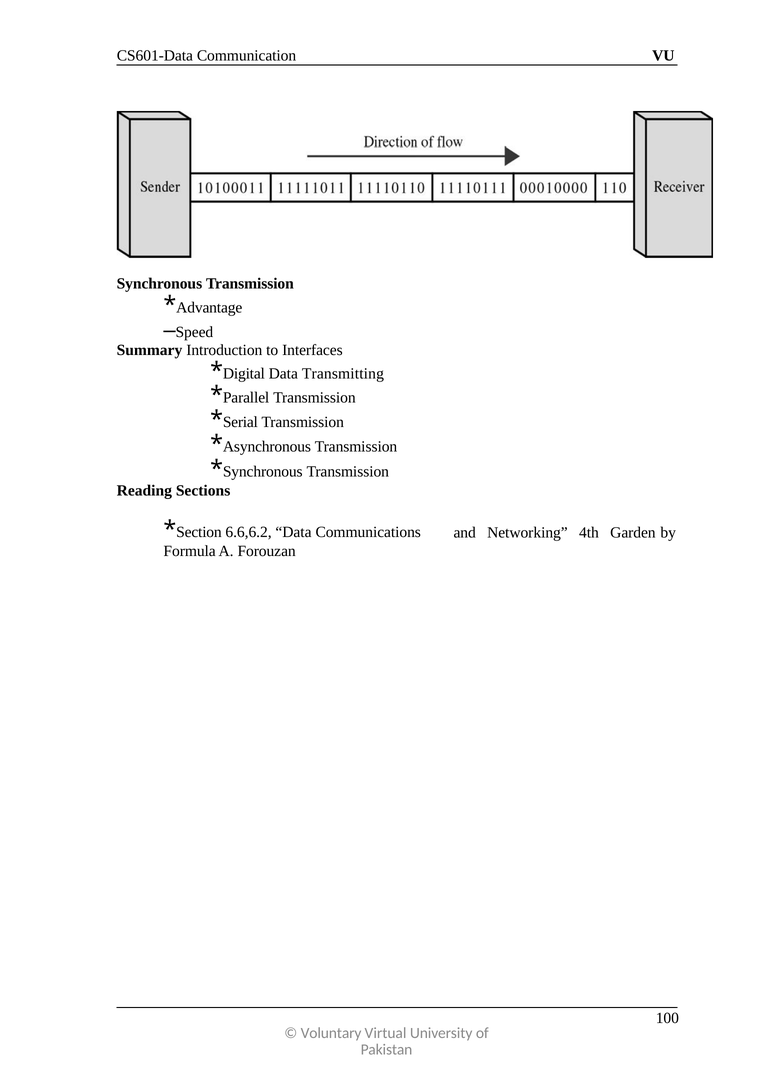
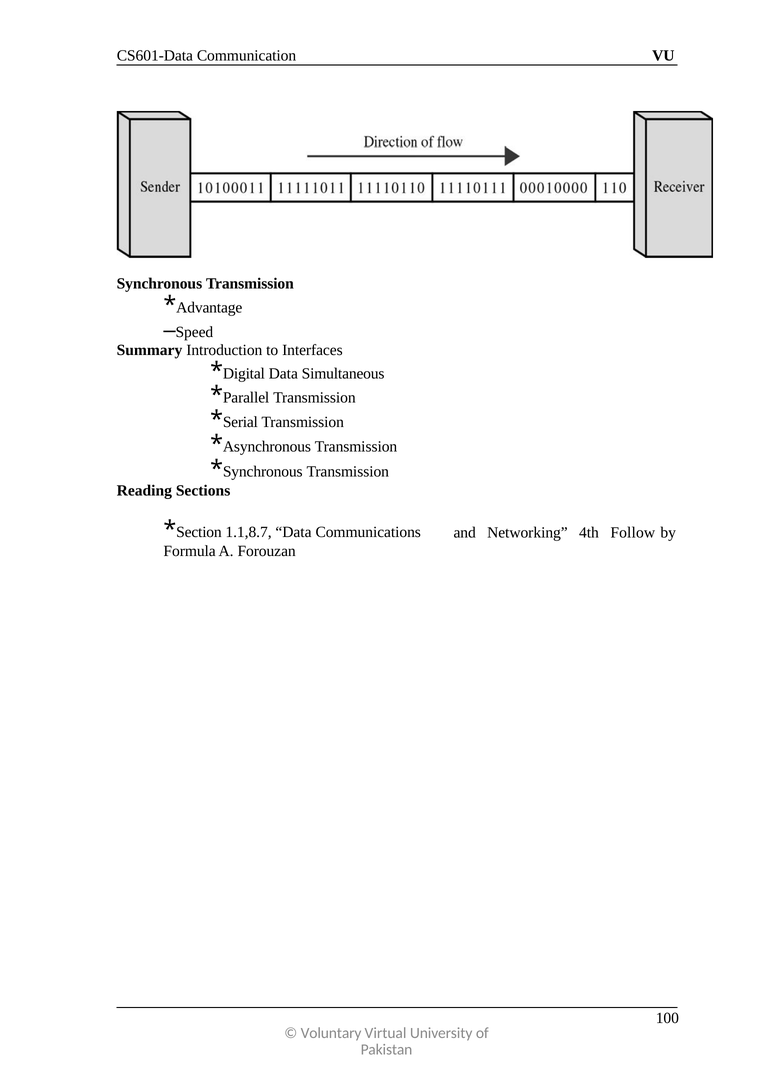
Transmitting: Transmitting -> Simultaneous
6.6,6.2: 6.6,6.2 -> 1.1,8.7
Garden: Garden -> Follow
